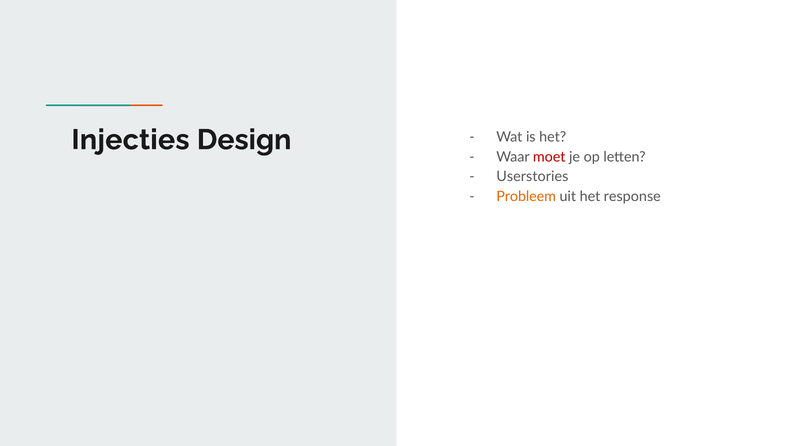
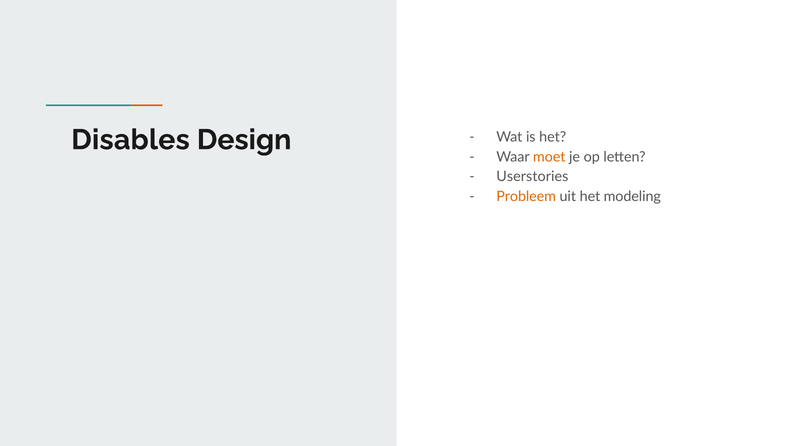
Injecties: Injecties -> Disables
moet colour: red -> orange
response: response -> modeling
